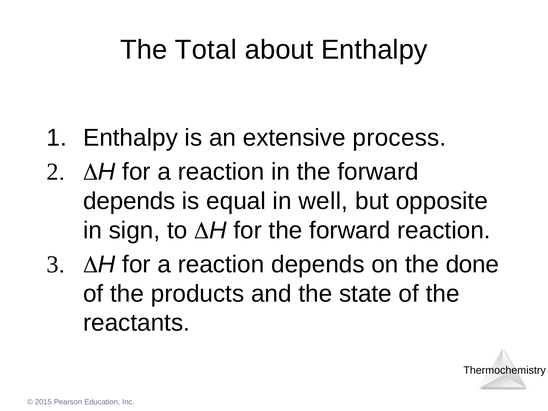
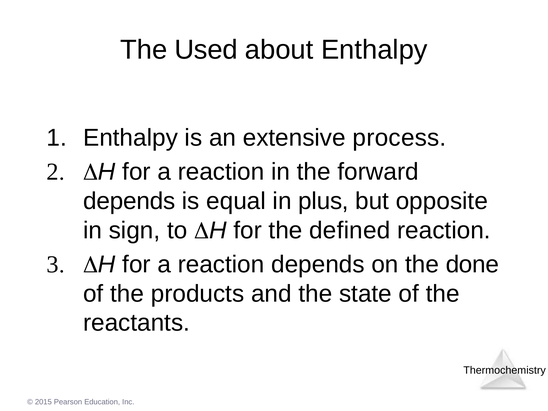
Total: Total -> Used
well: well -> plus
for the forward: forward -> defined
